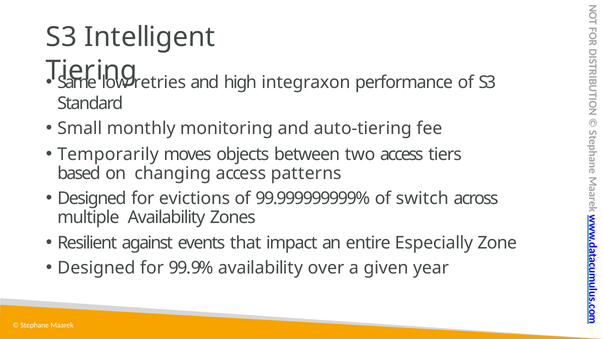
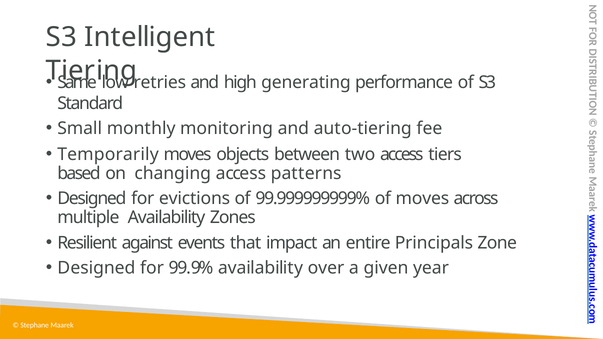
integraxon: integraxon -> generating
of switch: switch -> moves
Especially: Especially -> Principals
